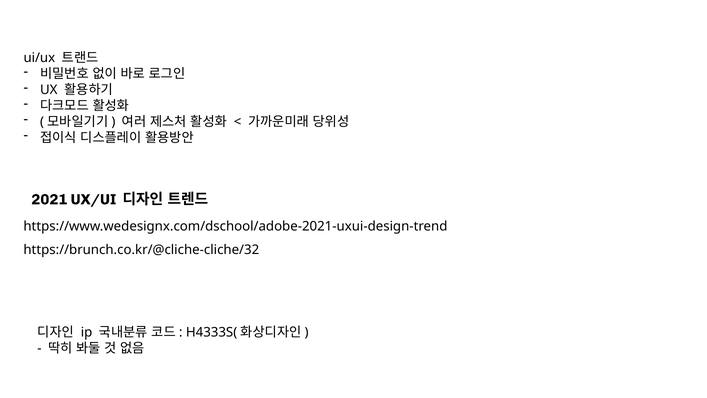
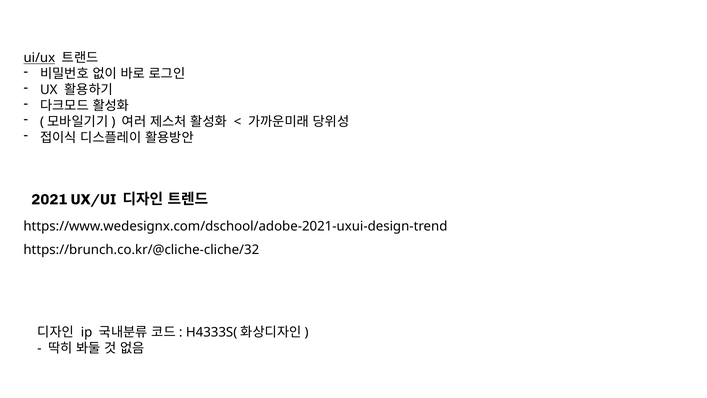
ui/ux underline: none -> present
